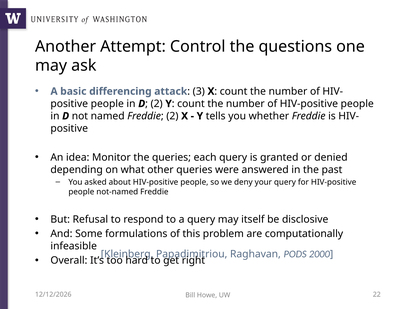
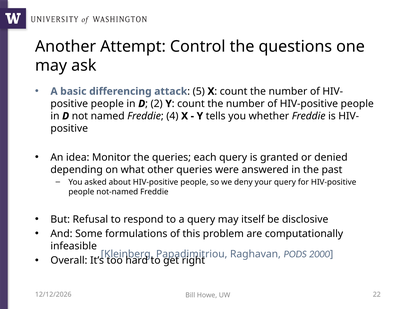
3: 3 -> 5
Freddie 2: 2 -> 4
